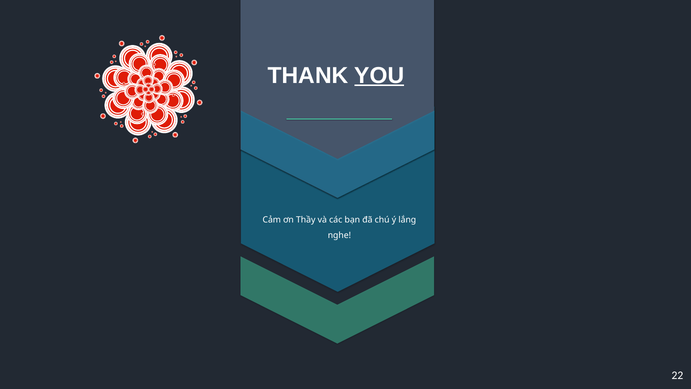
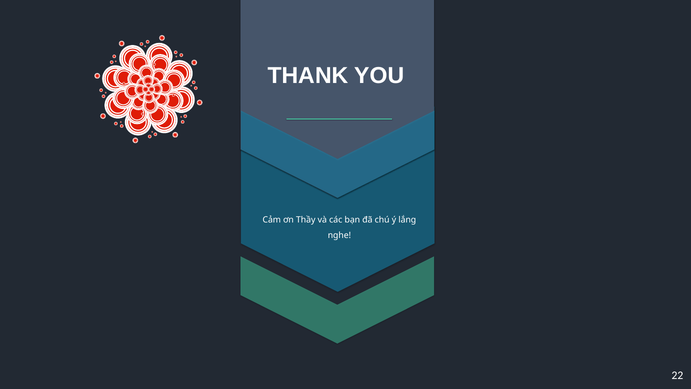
YOU underline: present -> none
